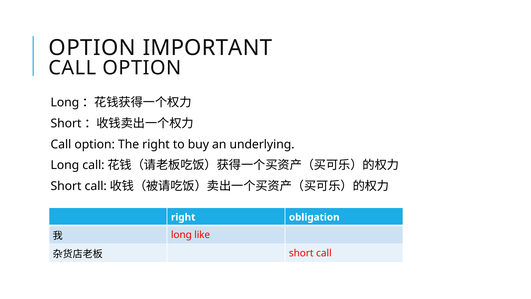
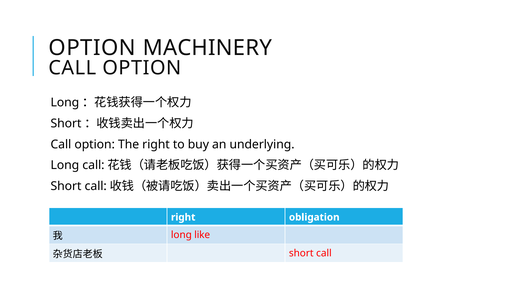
IMPORTANT: IMPORTANT -> MACHINERY
